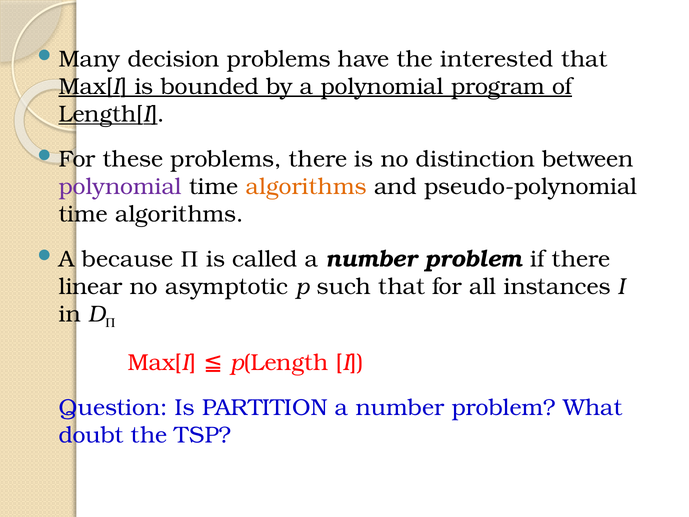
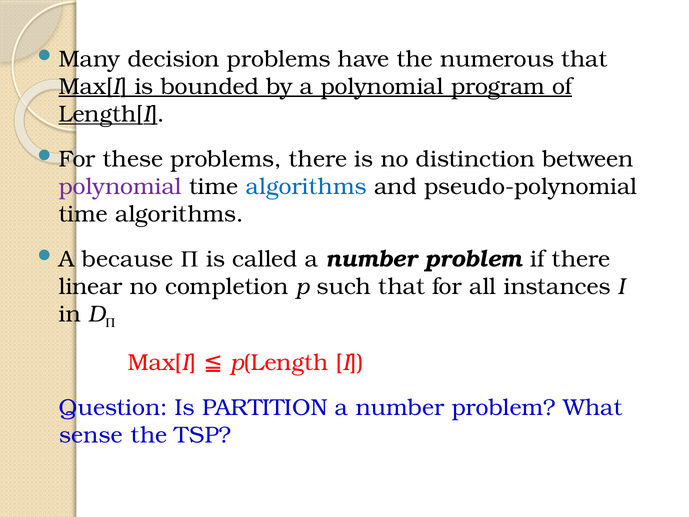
interested: interested -> numerous
algorithms at (306, 187) colour: orange -> blue
asymptotic: asymptotic -> completion
doubt: doubt -> sense
